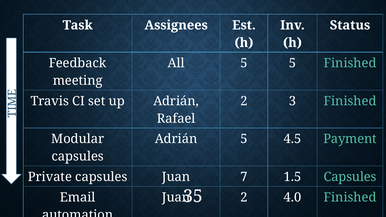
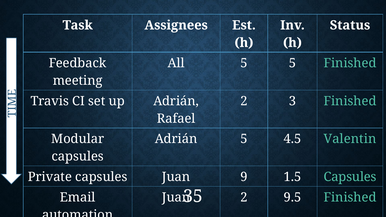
Payment: Payment -> Valentin
7: 7 -> 9
4.0: 4.0 -> 9.5
